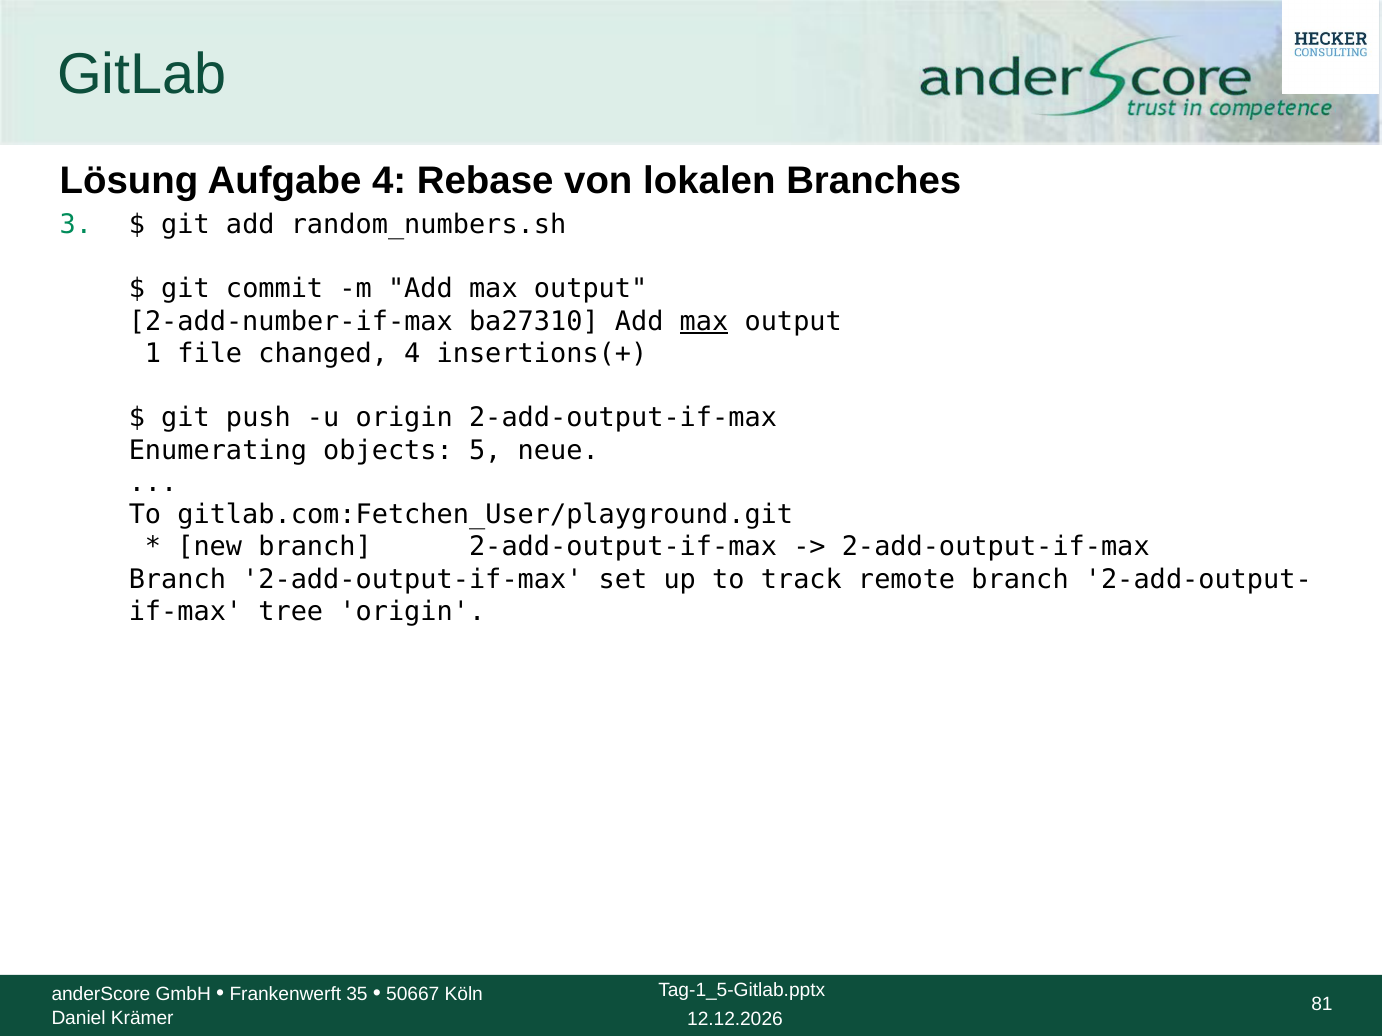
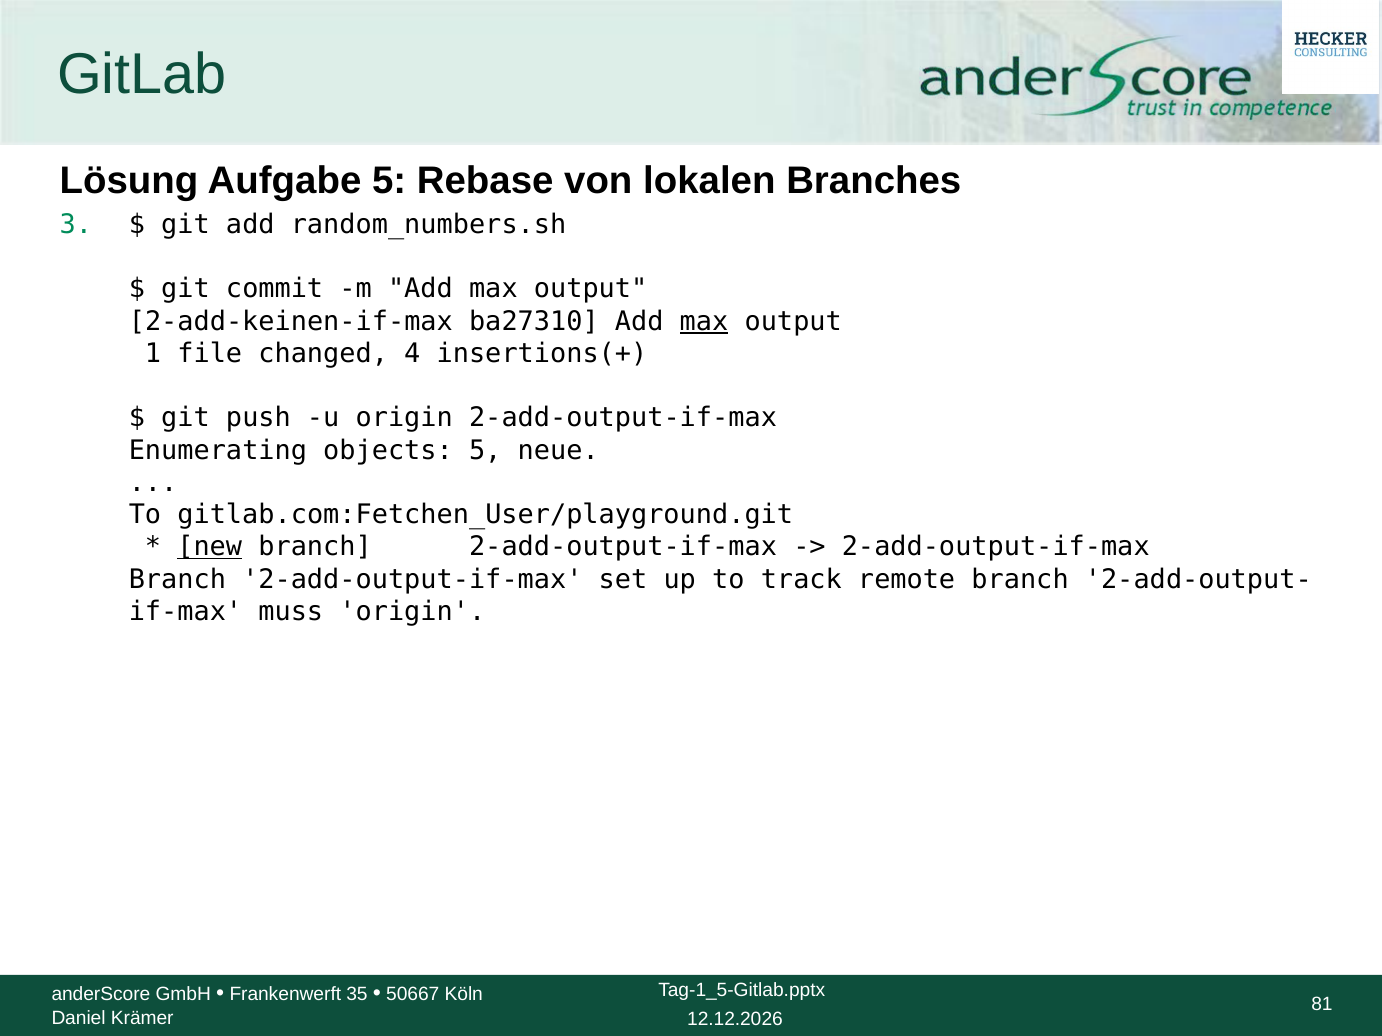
Aufgabe 4: 4 -> 5
2-add-number-if-max: 2-add-number-if-max -> 2-add-keinen-if-max
new underline: none -> present
tree: tree -> muss
